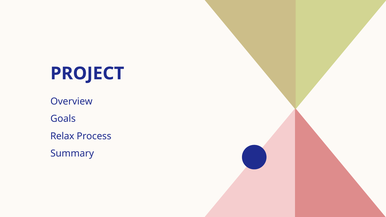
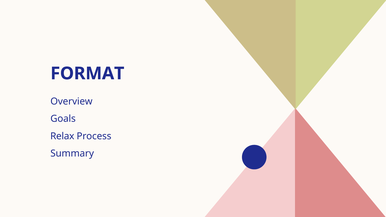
PROJECT: PROJECT -> FORMAT
